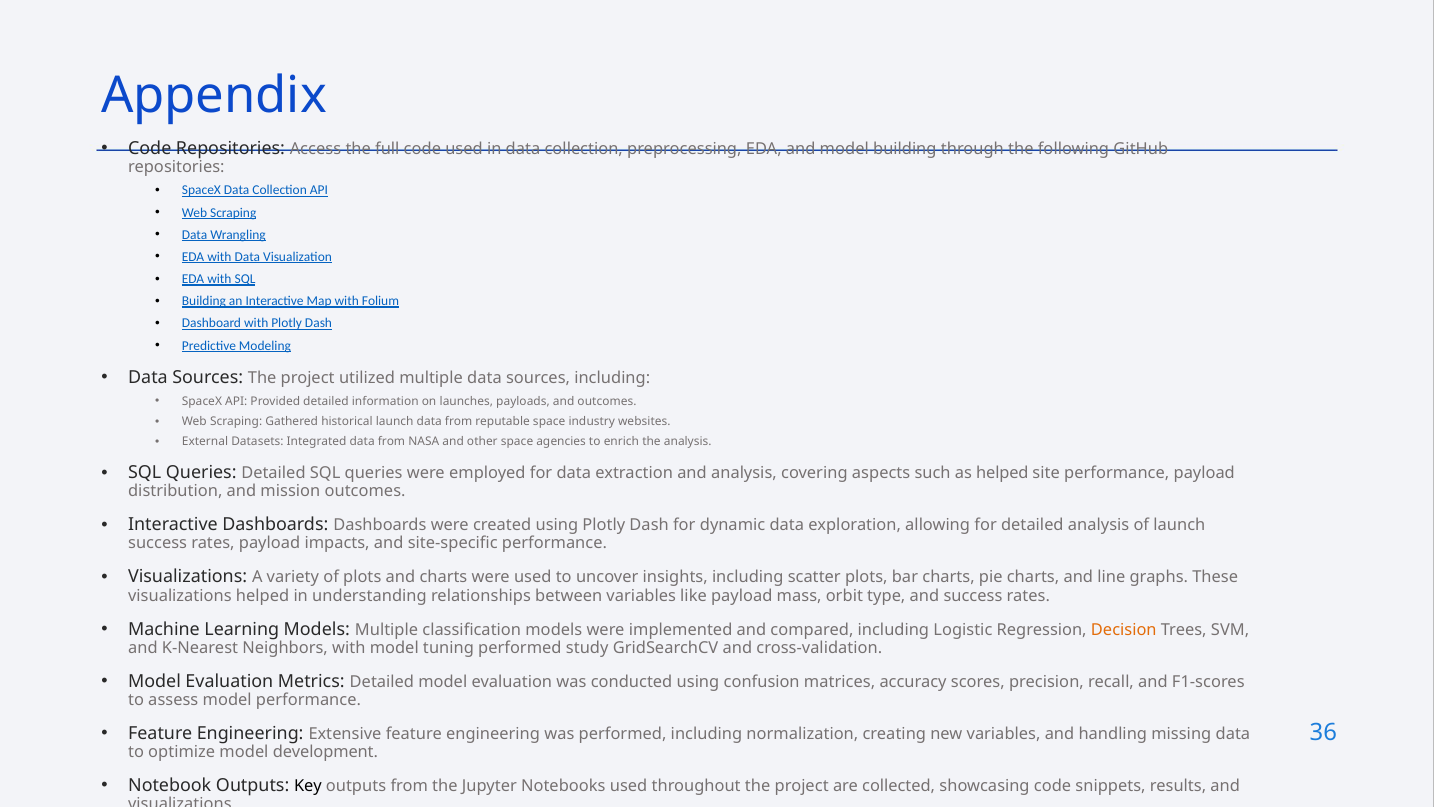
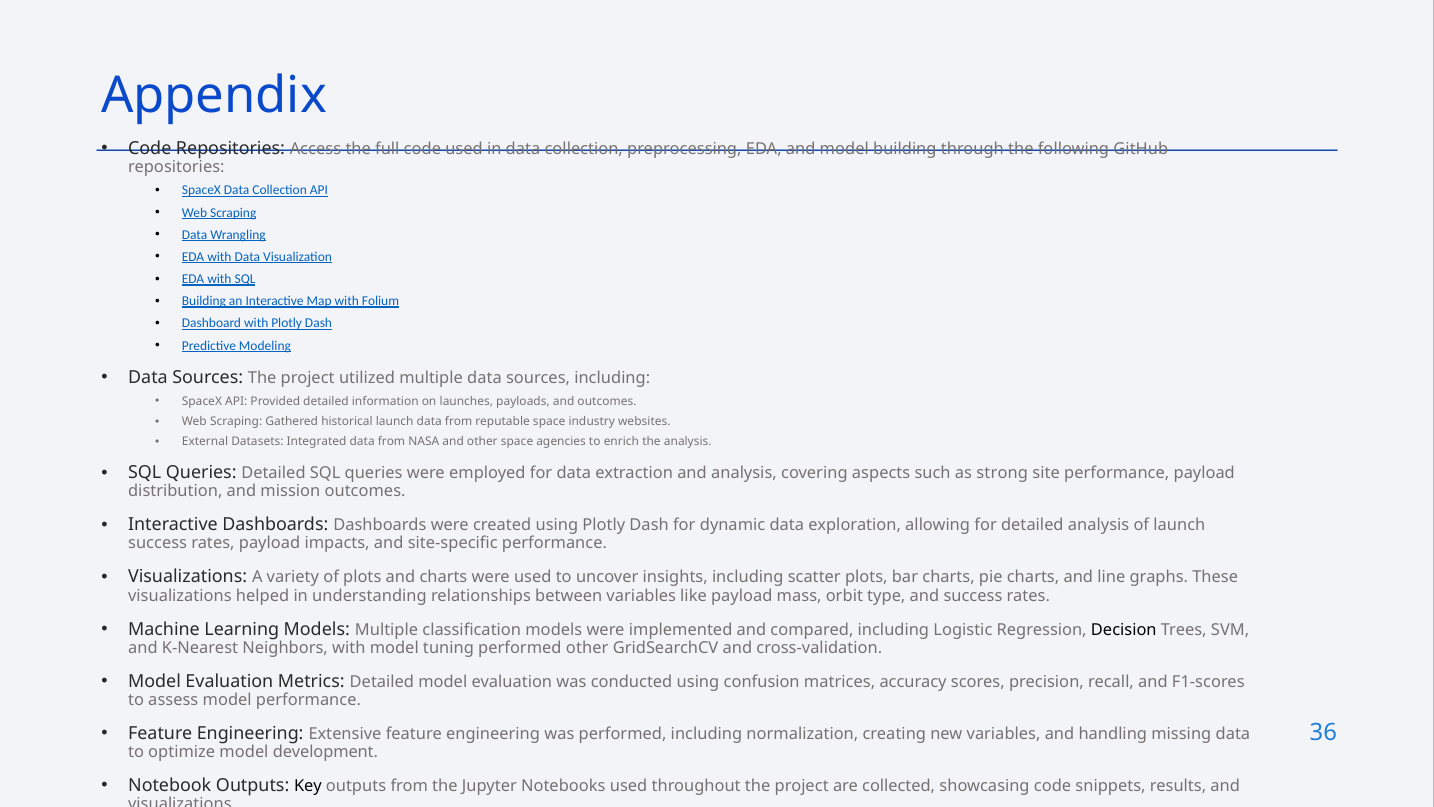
as helped: helped -> strong
Decision colour: orange -> black
performed study: study -> other
